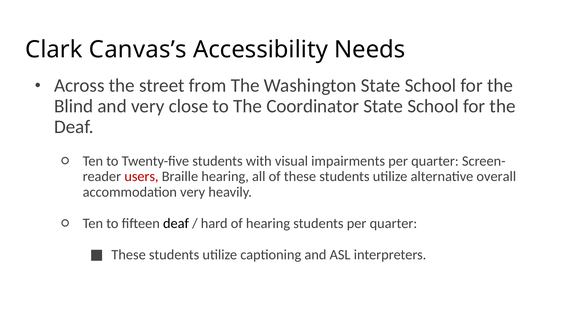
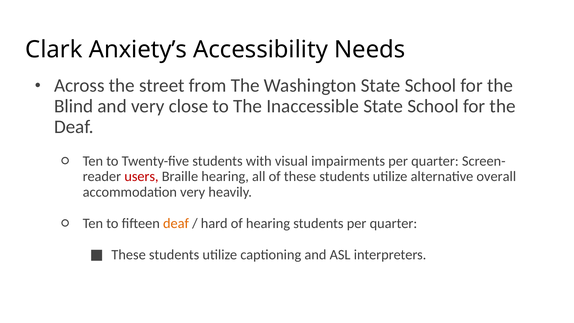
Canvas’s: Canvas’s -> Anxiety’s
Coordinator: Coordinator -> Inaccessible
deaf at (176, 223) colour: black -> orange
